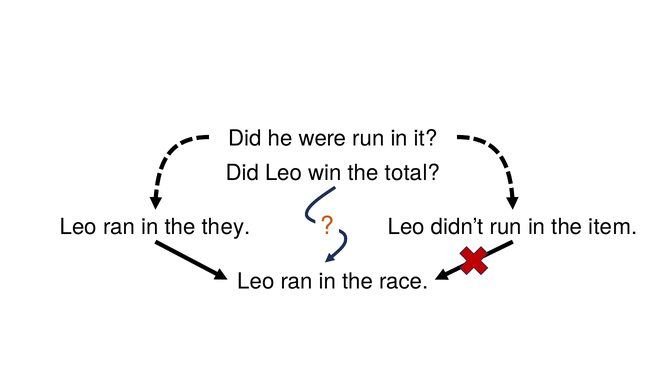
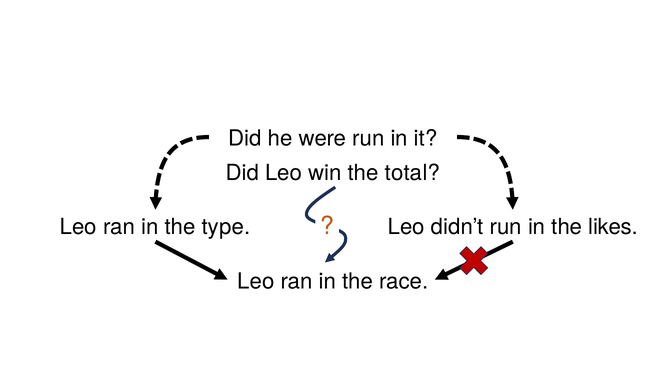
they: they -> type
item: item -> likes
